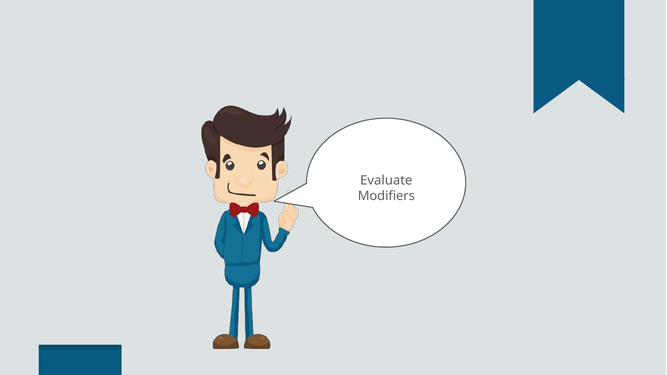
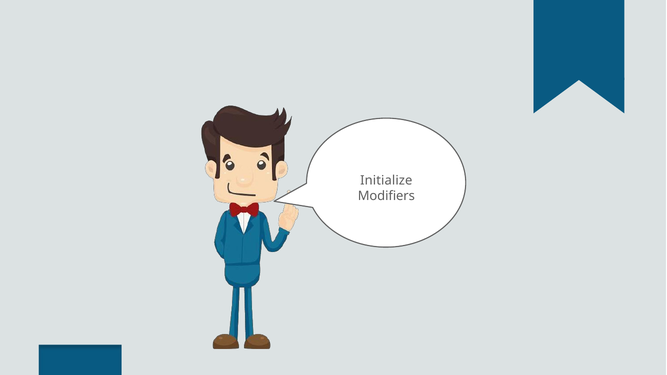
Evaluate: Evaluate -> Initialize
